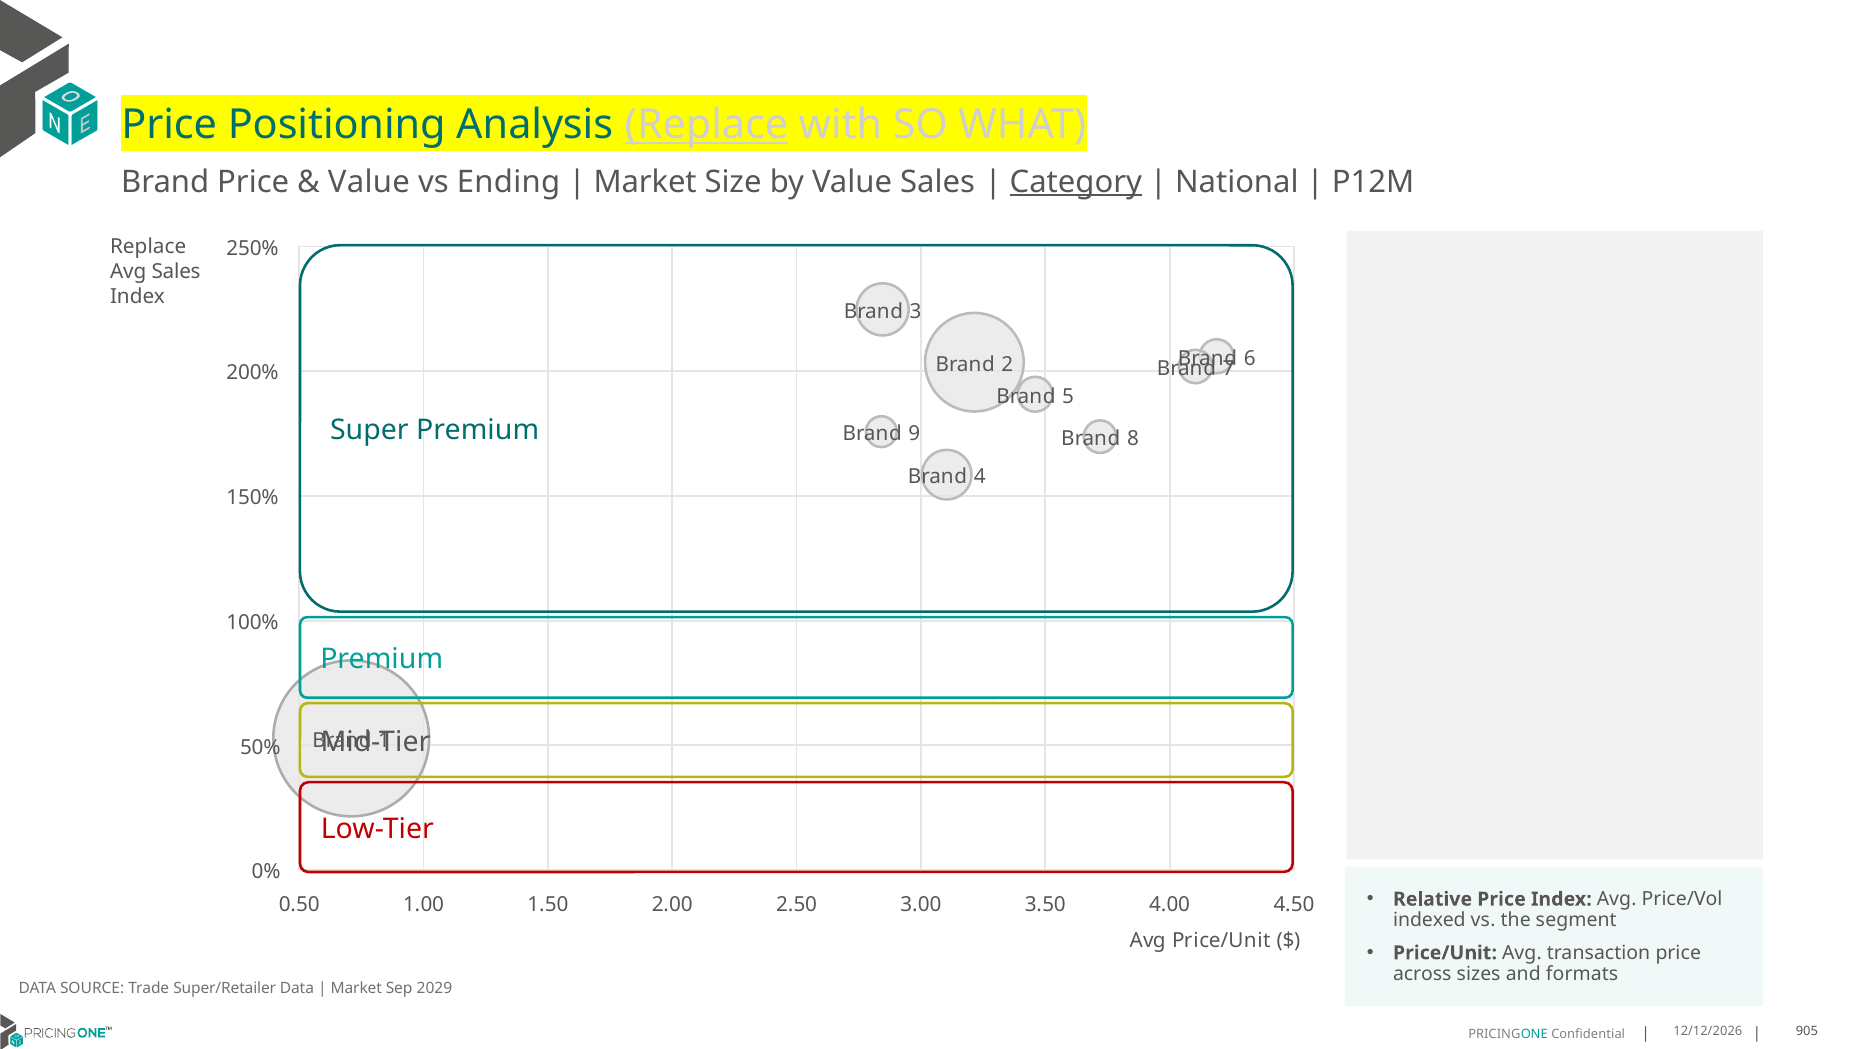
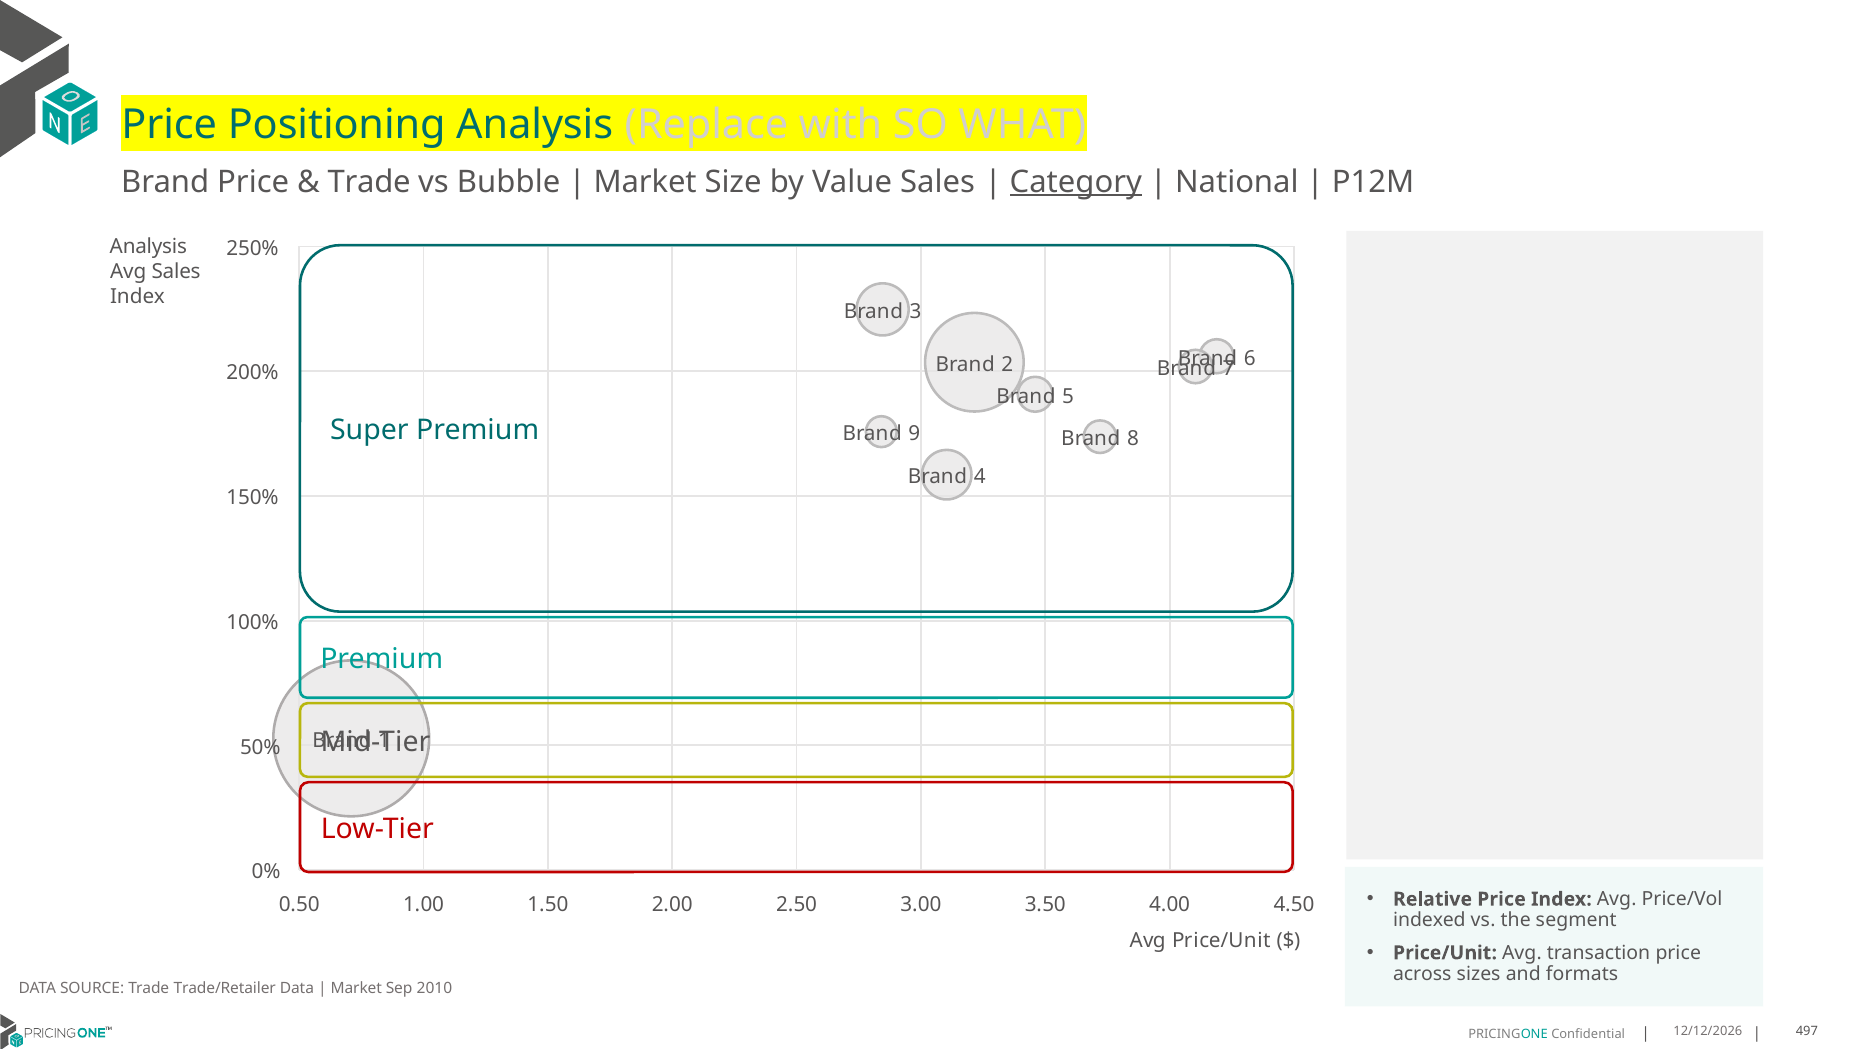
Replace at (706, 125) underline: present -> none
Value at (369, 182): Value -> Trade
Ending: Ending -> Bubble
Replace at (148, 246): Replace -> Analysis
Super/Retailer: Super/Retailer -> Trade/Retailer
2029: 2029 -> 2010
905: 905 -> 497
